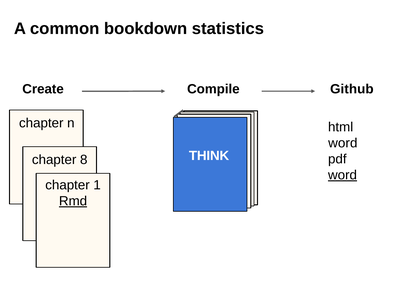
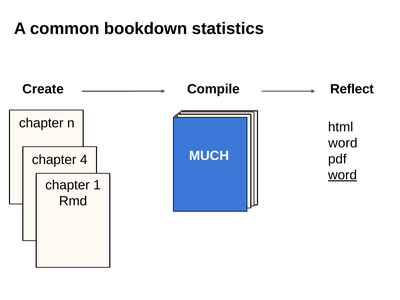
Github: Github -> Reflect
THINK: THINK -> MUCH
8: 8 -> 4
Rmd underline: present -> none
